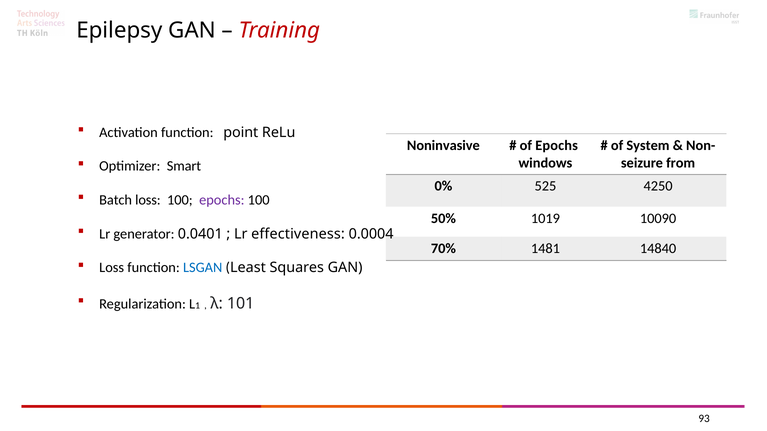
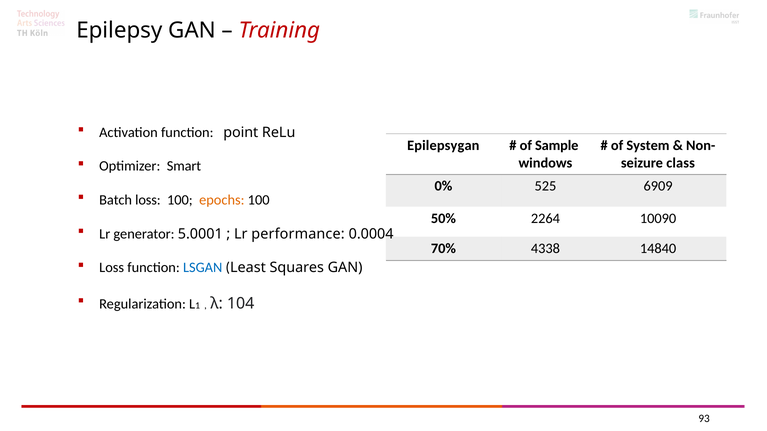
Noninvasive: Noninvasive -> Epilepsygan
of Epochs: Epochs -> Sample
from: from -> class
4250: 4250 -> 6909
epochs at (222, 200) colour: purple -> orange
1019: 1019 -> 2264
0.0401: 0.0401 -> 5.0001
effectiveness: effectiveness -> performance
1481: 1481 -> 4338
101: 101 -> 104
